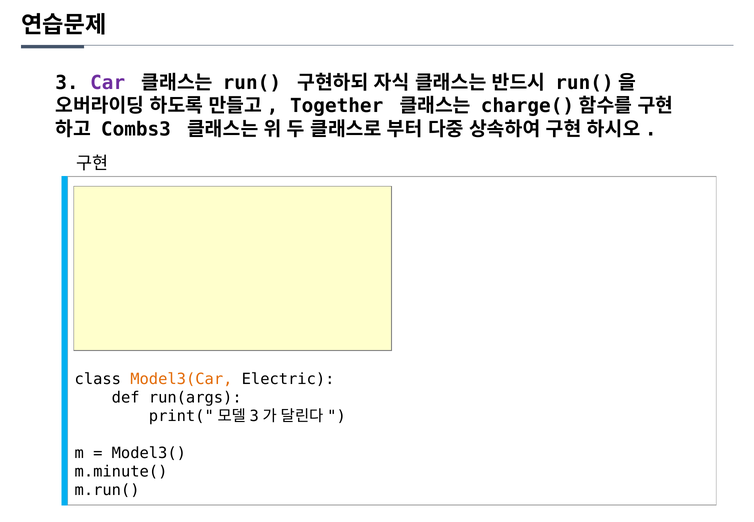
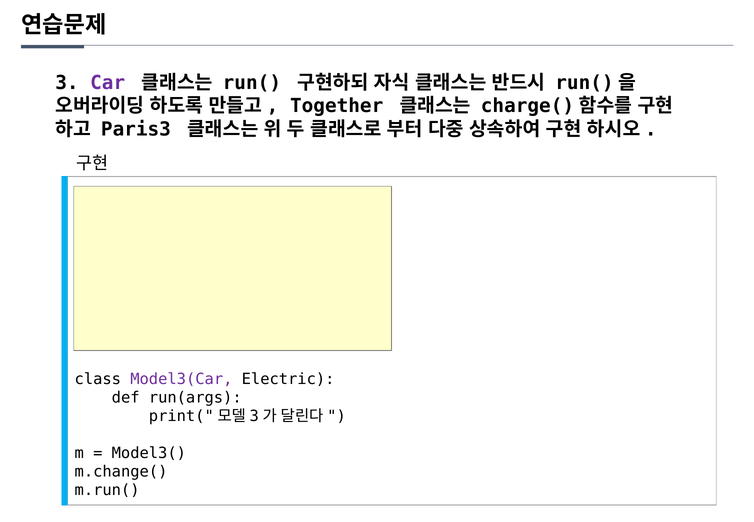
Combs3: Combs3 -> Paris3
Model3(Car colour: orange -> purple
m.minute(: m.minute( -> m.change(
